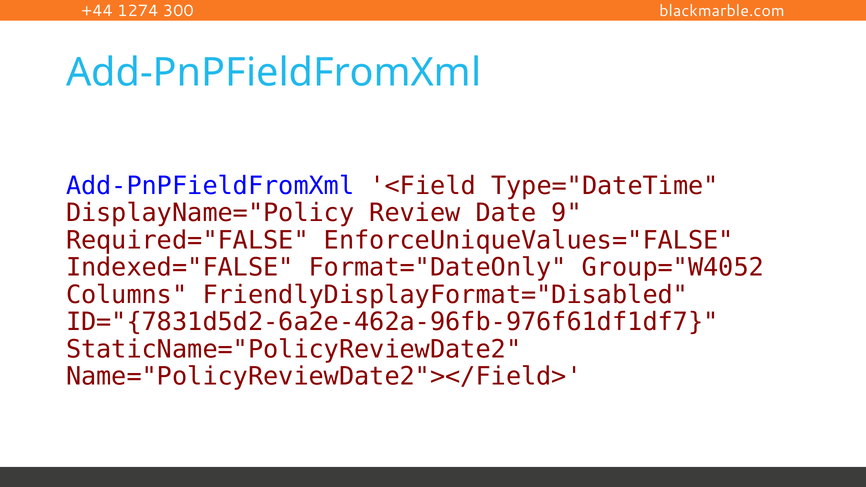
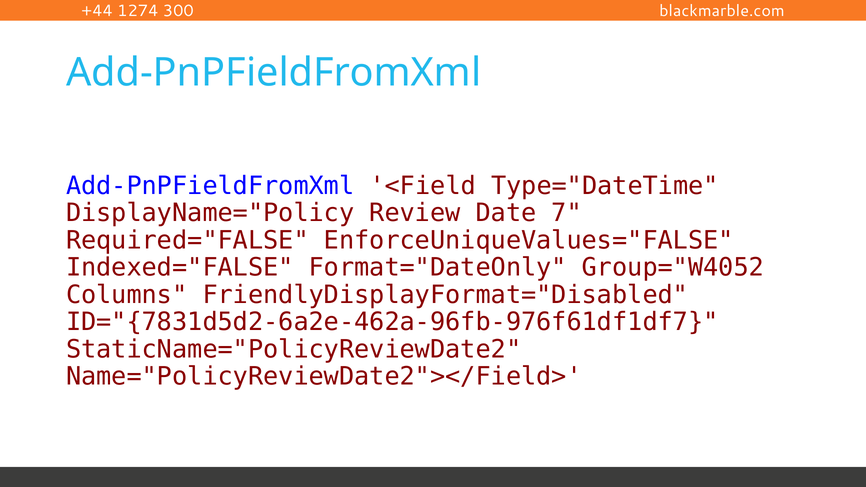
9: 9 -> 7
